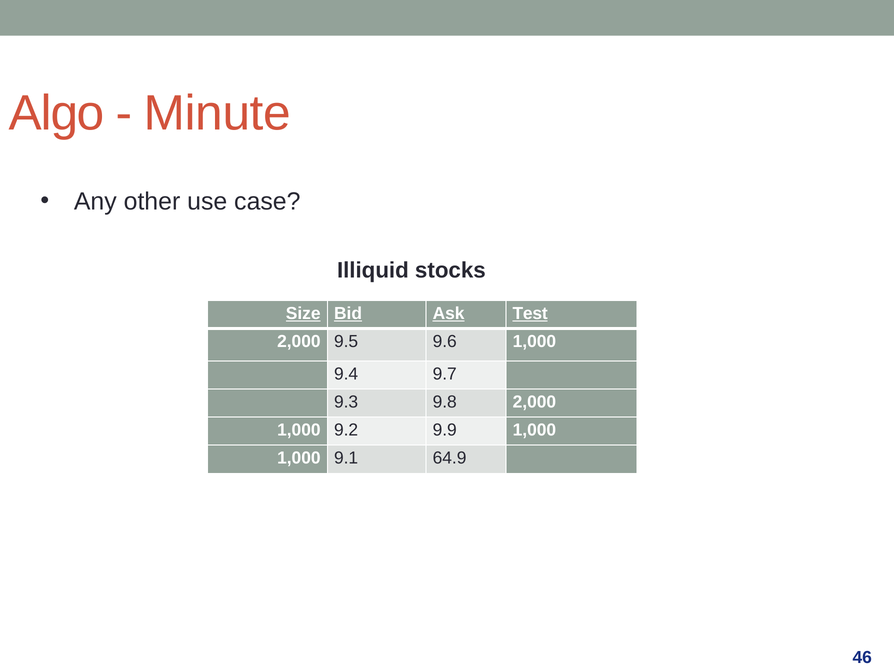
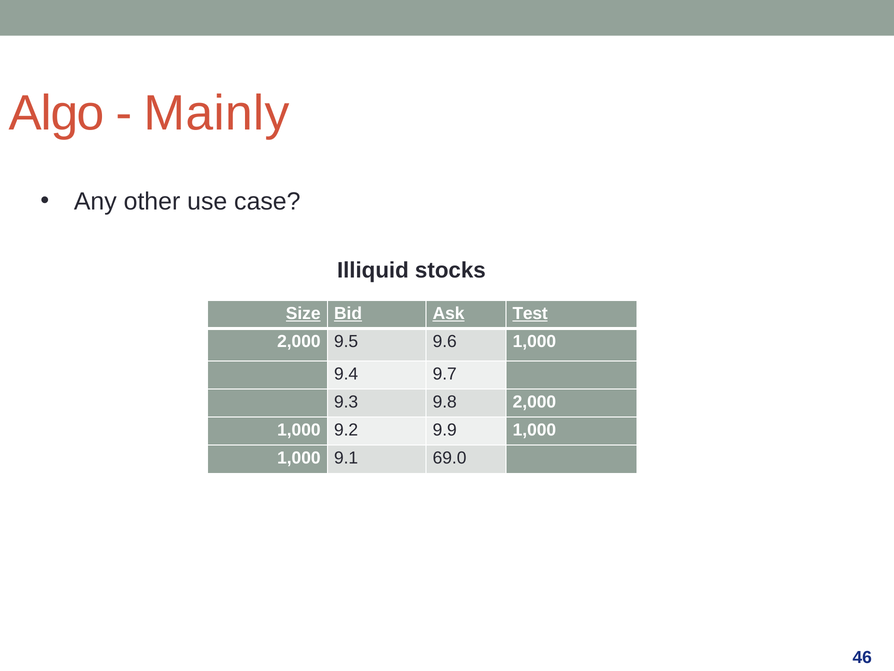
Minute: Minute -> Mainly
64.9: 64.9 -> 69.0
